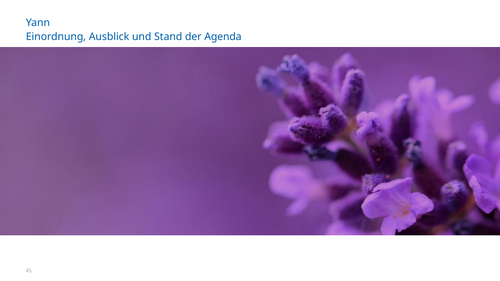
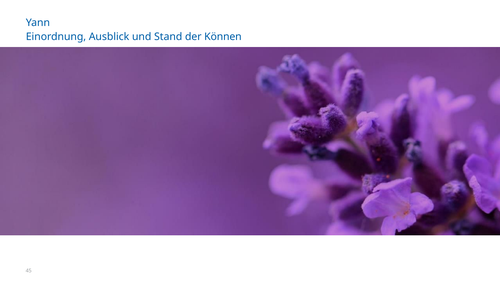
Agenda: Agenda -> Können
